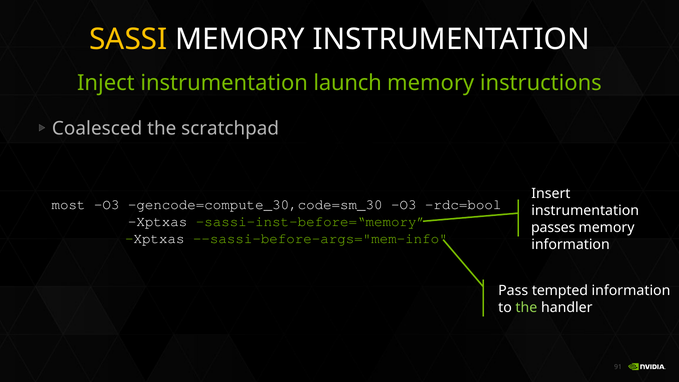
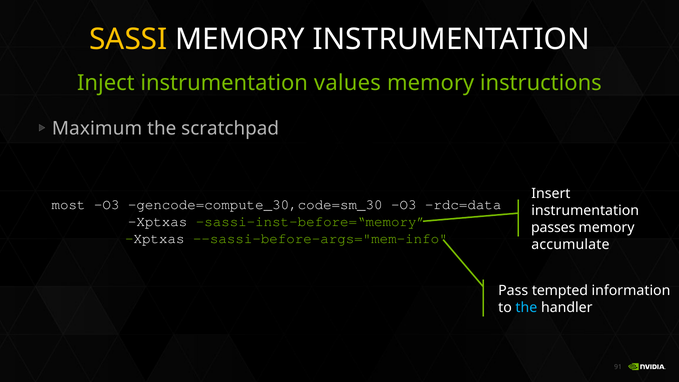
launch: launch -> values
Coalesced: Coalesced -> Maximum
rdc=bool: rdc=bool -> rdc=data
information at (571, 244): information -> accumulate
the at (526, 308) colour: light green -> light blue
